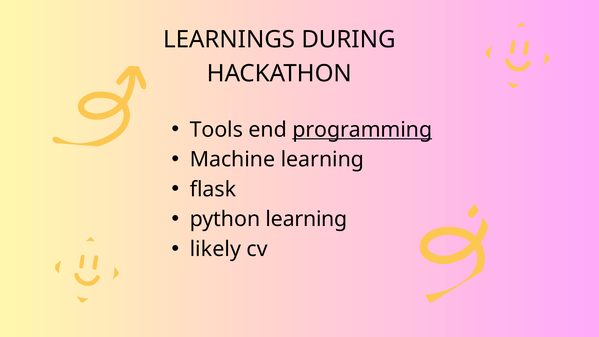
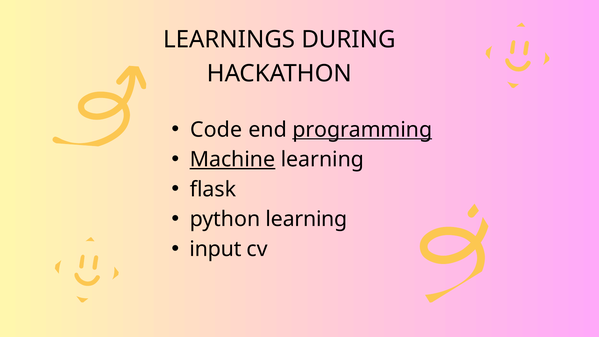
Tools: Tools -> Code
Machine underline: none -> present
likely: likely -> input
